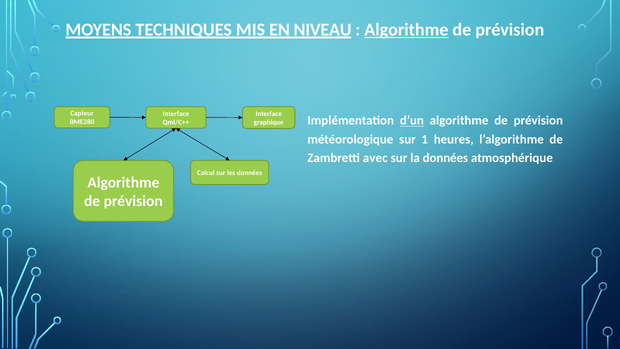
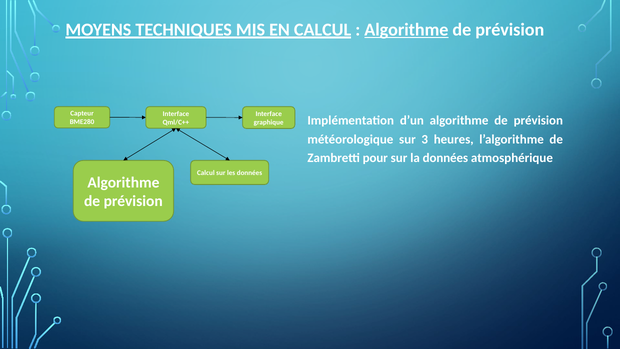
EN NIVEAU: NIVEAU -> CALCUL
d’un underline: present -> none
1: 1 -> 3
avec: avec -> pour
